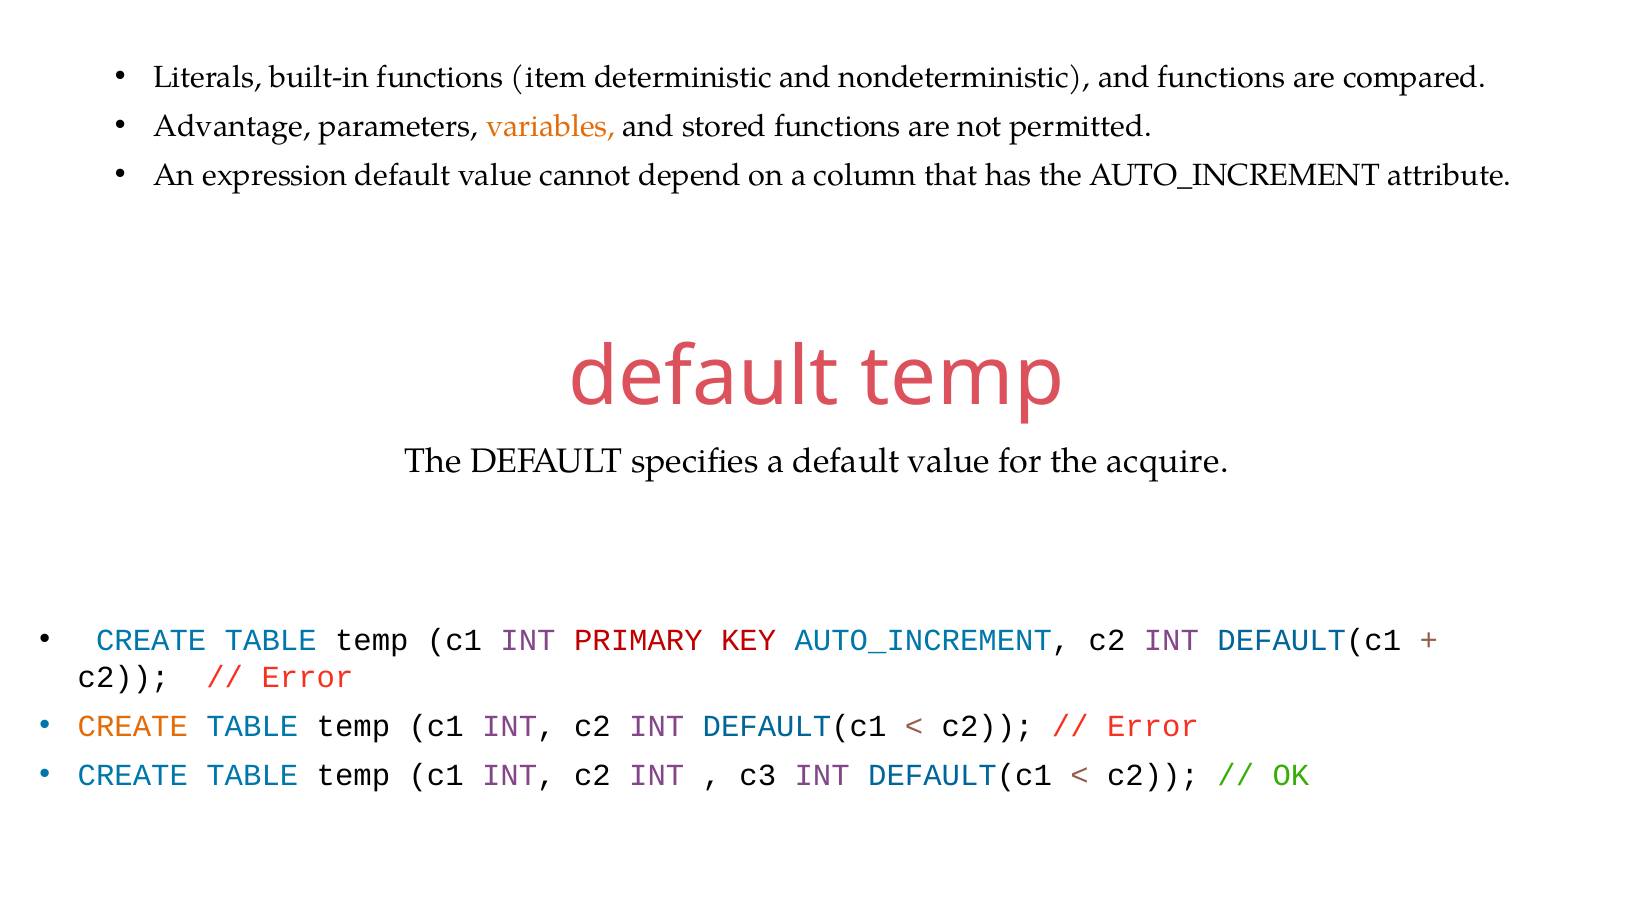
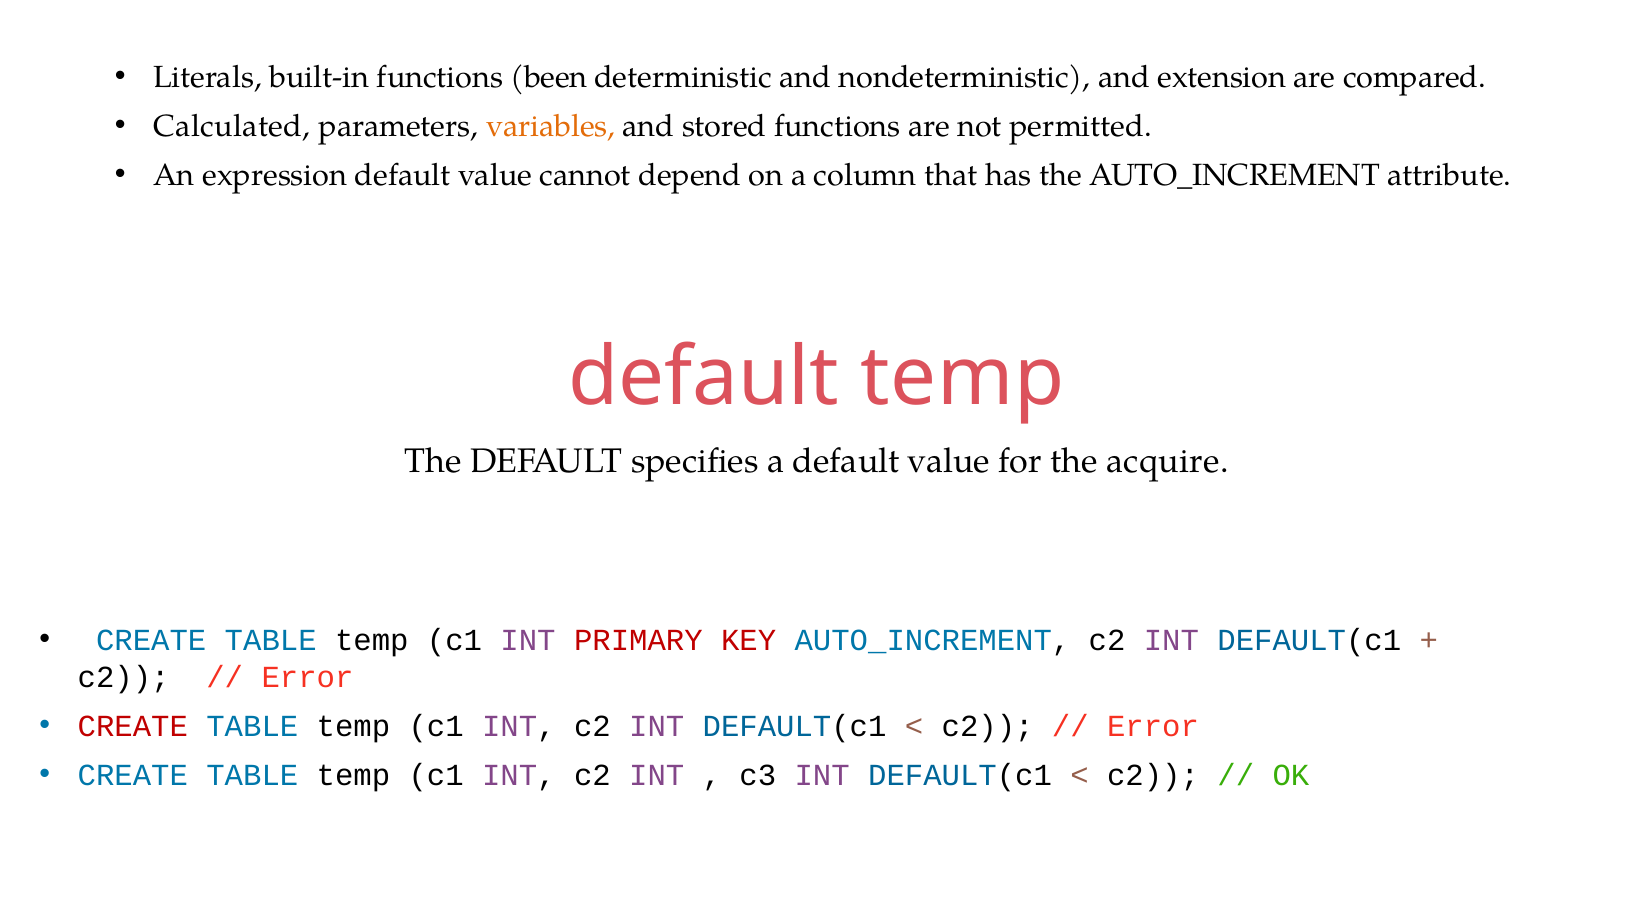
item: item -> been
and functions: functions -> extension
Advantage: Advantage -> Calculated
CREATE at (133, 726) colour: orange -> red
